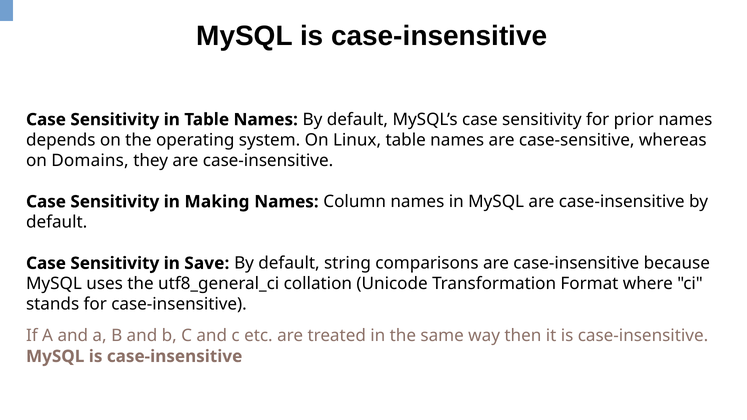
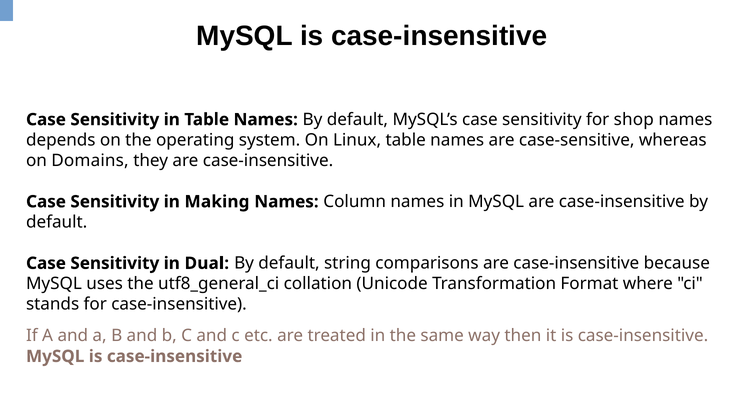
prior: prior -> shop
Save: Save -> Dual
